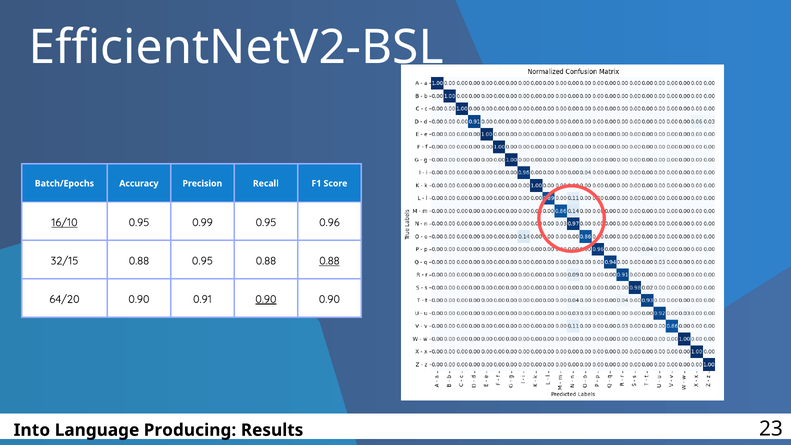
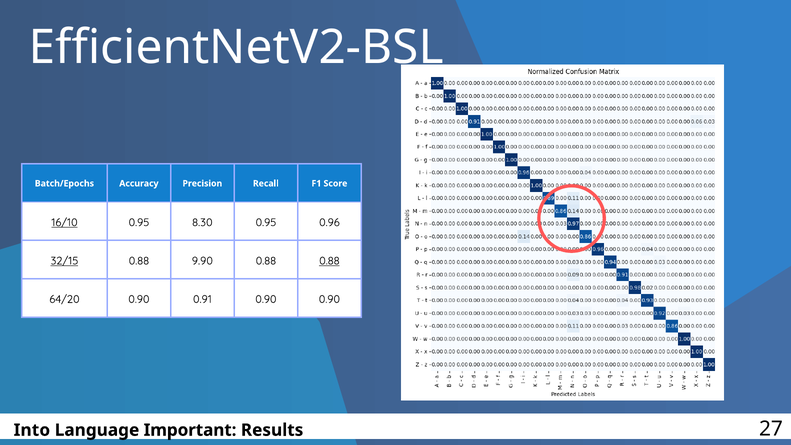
0.99: 0.99 -> 8.30
32/15 underline: none -> present
0.88 0.95: 0.95 -> 9.90
0.90 at (266, 299) underline: present -> none
Producing: Producing -> Important
23: 23 -> 27
